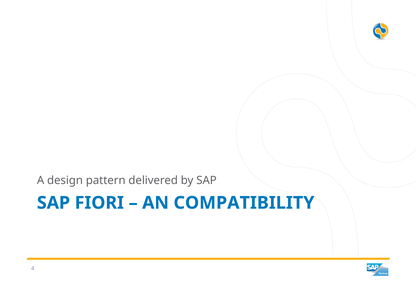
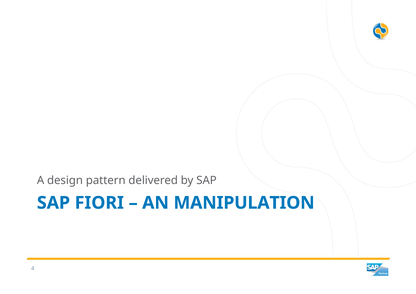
COMPATIBILITY: COMPATIBILITY -> MANIPULATION
